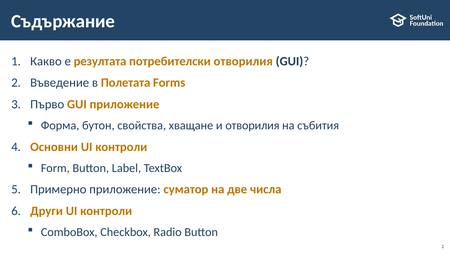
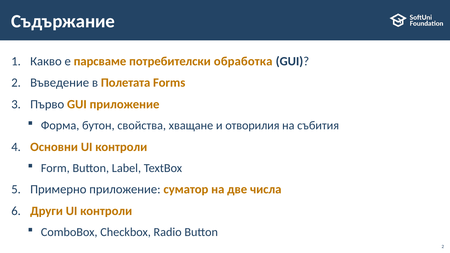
резултата: резултата -> парсваме
потребителски отворилия: отворилия -> обработка
